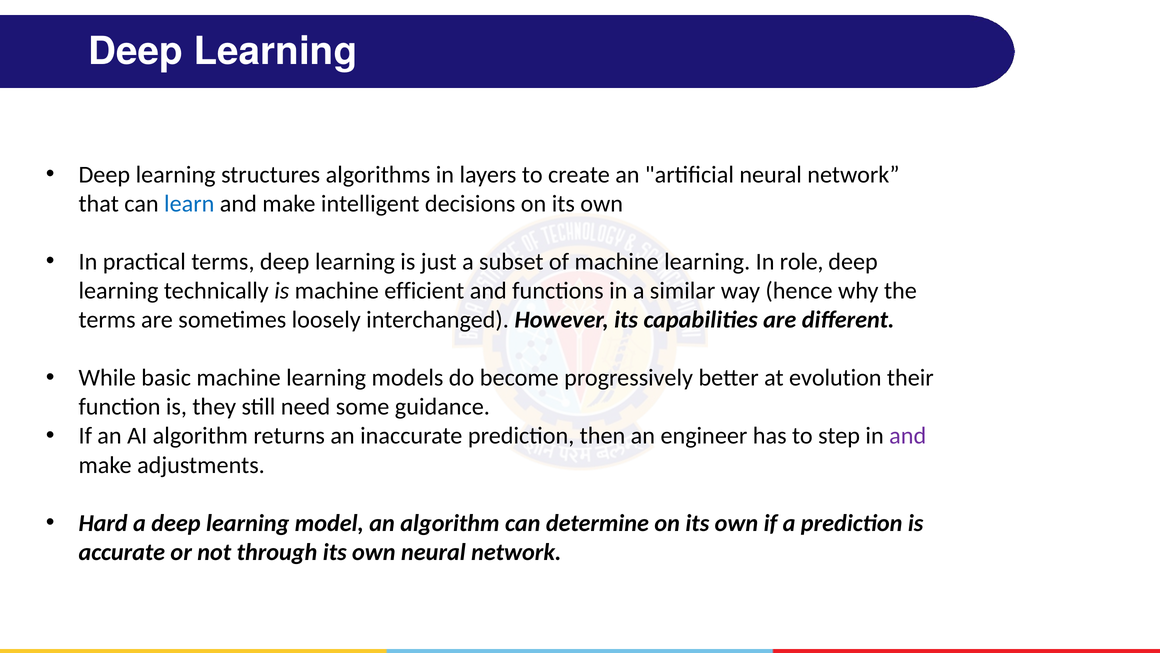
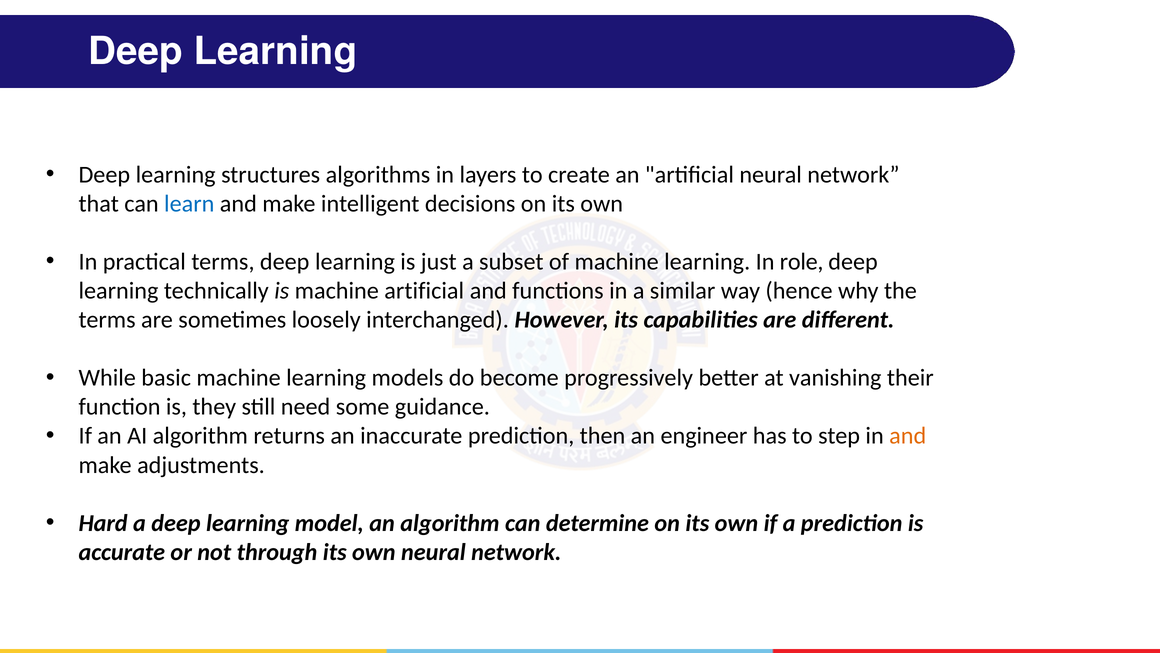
machine efficient: efficient -> artificial
evolution: evolution -> vanishing
and at (908, 436) colour: purple -> orange
